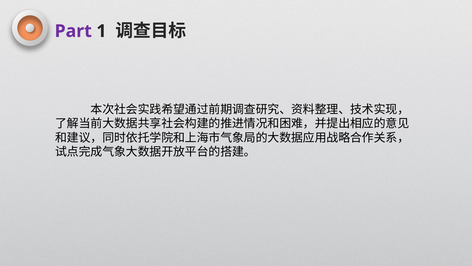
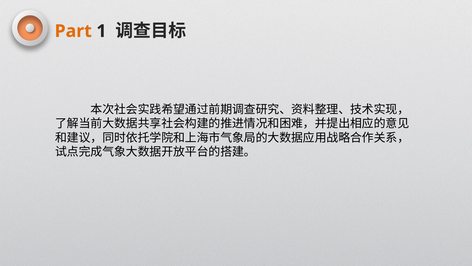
Part colour: purple -> orange
